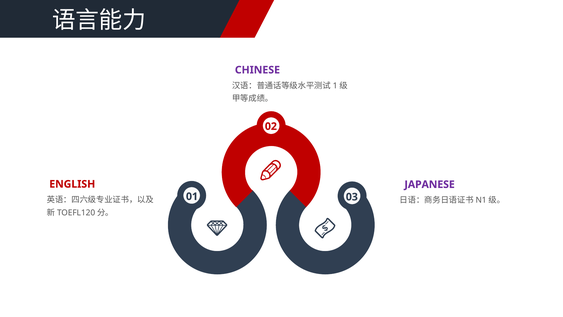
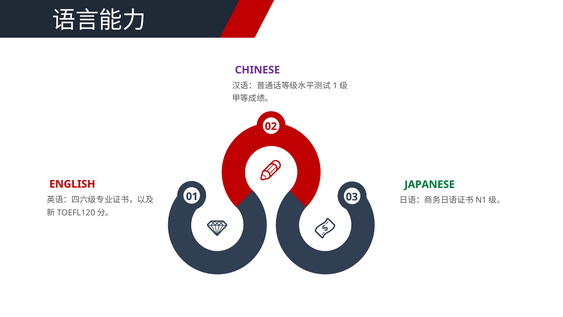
JAPANESE colour: purple -> green
